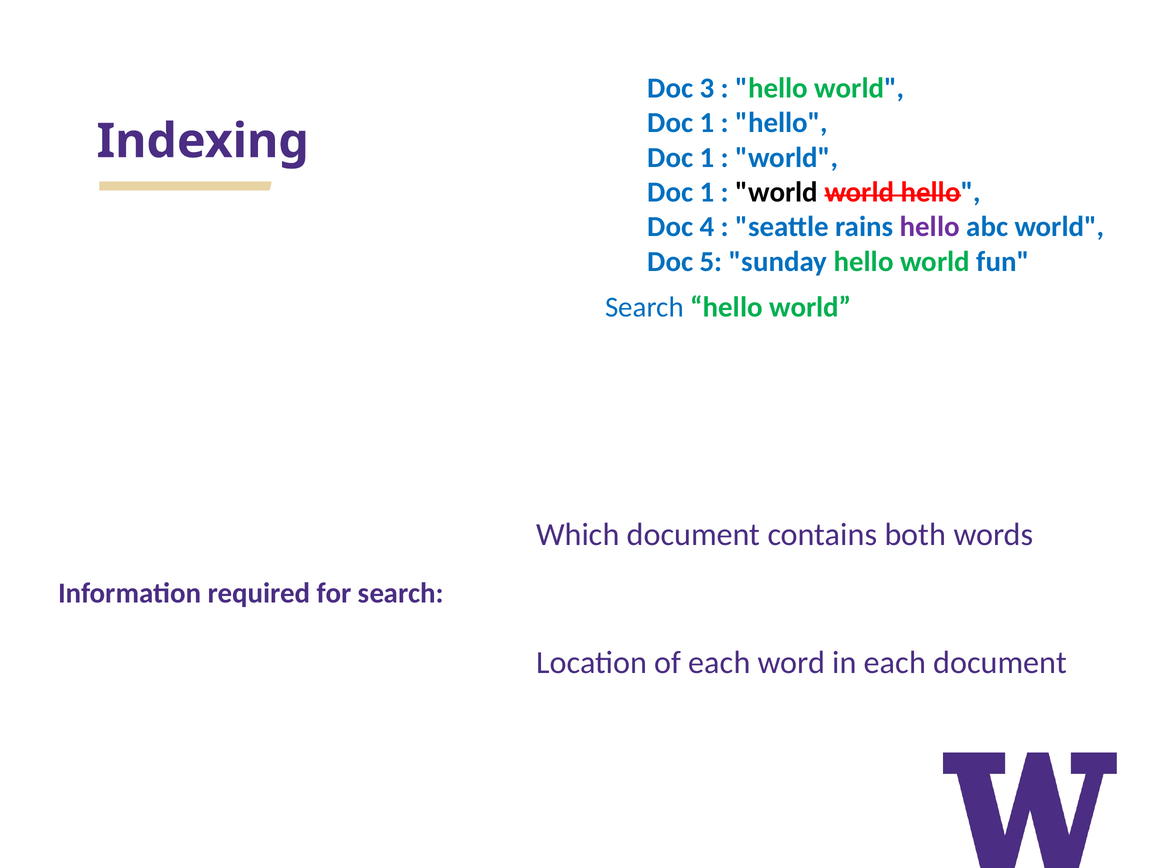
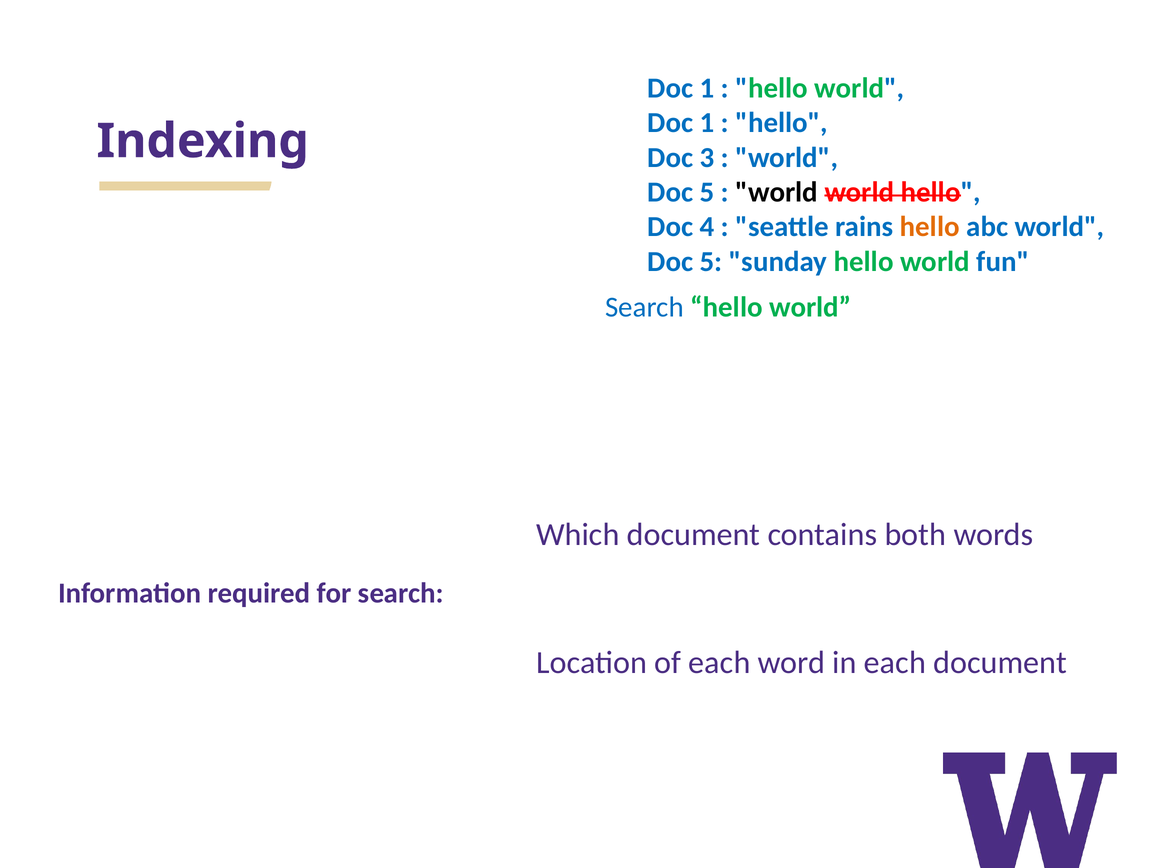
3 at (707, 88): 3 -> 1
1 at (707, 158): 1 -> 3
1 at (707, 192): 1 -> 5
hello at (930, 227) colour: purple -> orange
